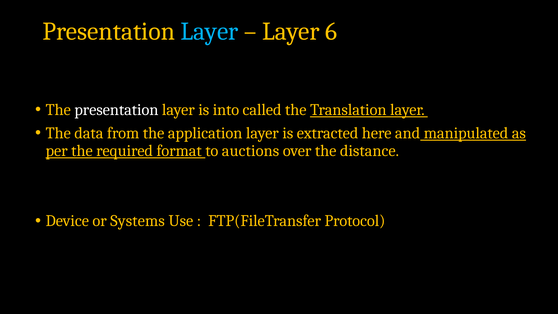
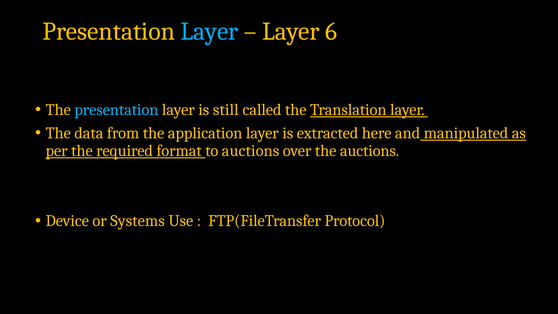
presentation at (116, 110) colour: white -> light blue
into: into -> still
the distance: distance -> auctions
